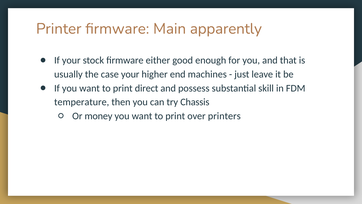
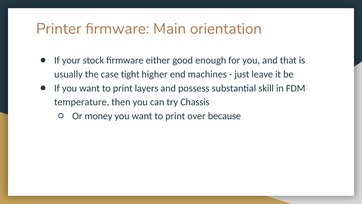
apparently: apparently -> orientation
case your: your -> tight
direct: direct -> layers
printers: printers -> because
